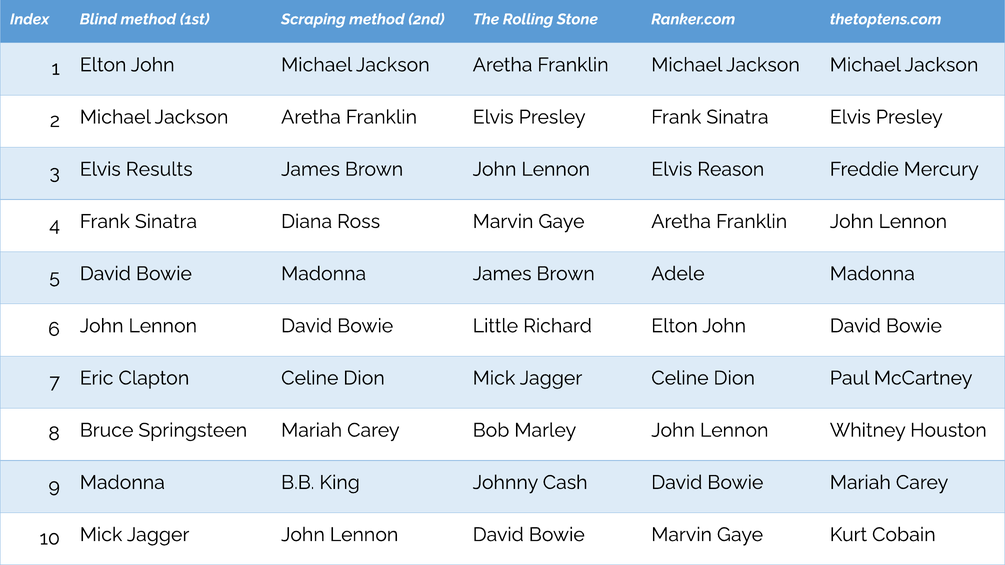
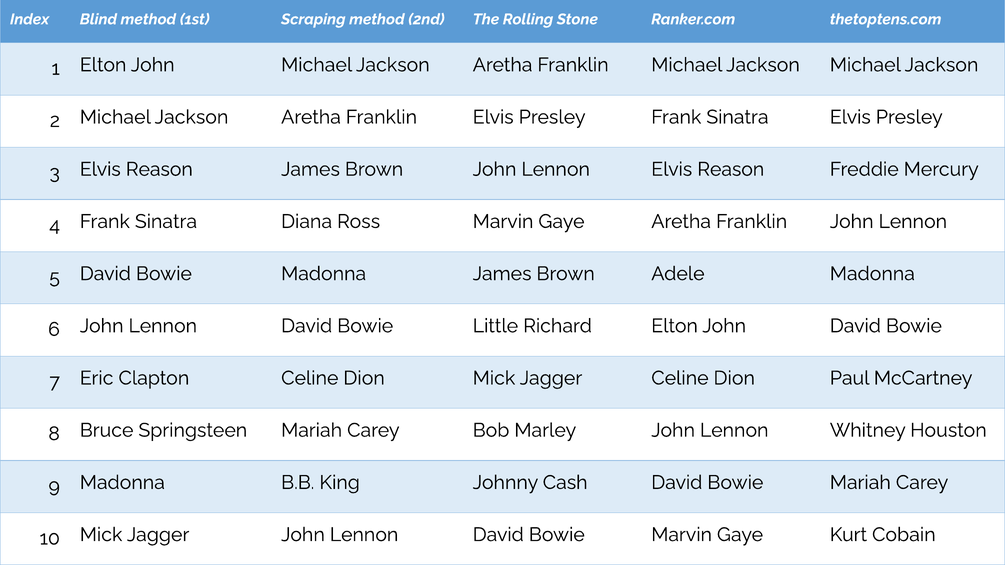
3 Elvis Results: Results -> Reason
